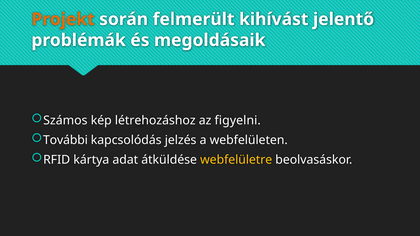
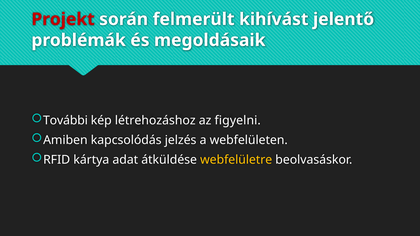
Projekt colour: orange -> red
Számos: Számos -> További
További: További -> Amiben
